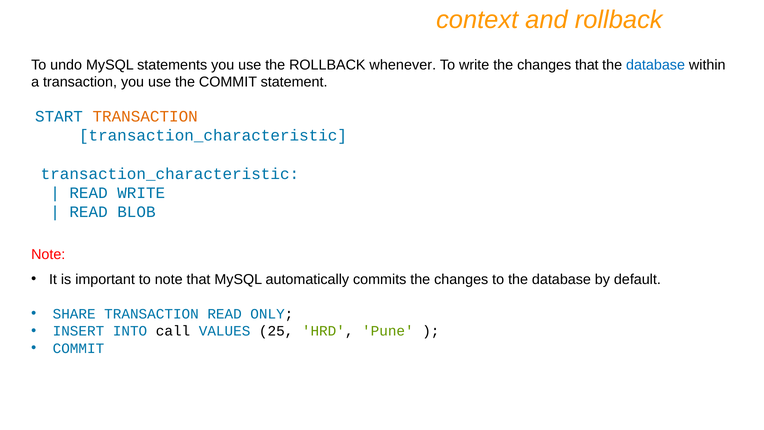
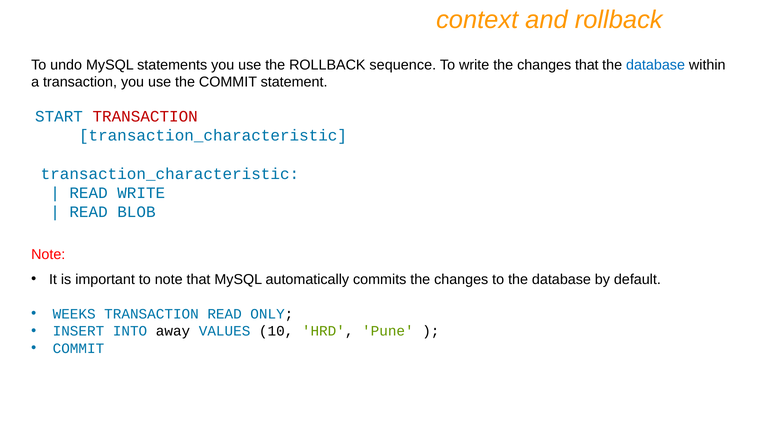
whenever: whenever -> sequence
TRANSACTION at (145, 116) colour: orange -> red
SHARE: SHARE -> WEEKS
call: call -> away
25: 25 -> 10
